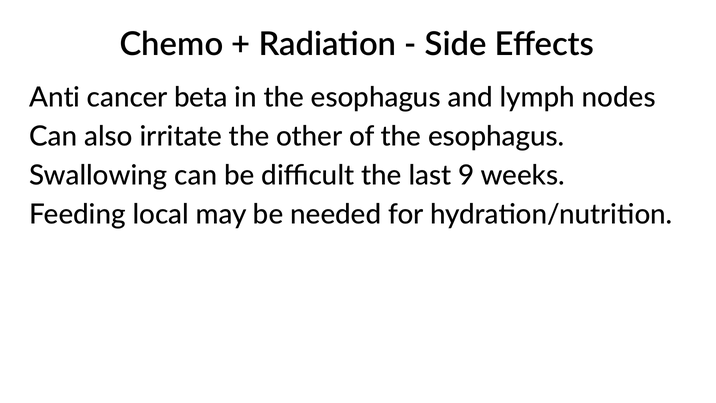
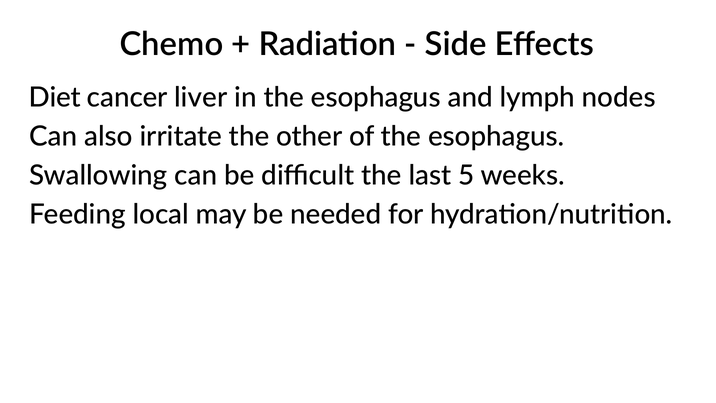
Anti: Anti -> Diet
beta: beta -> liver
9: 9 -> 5
